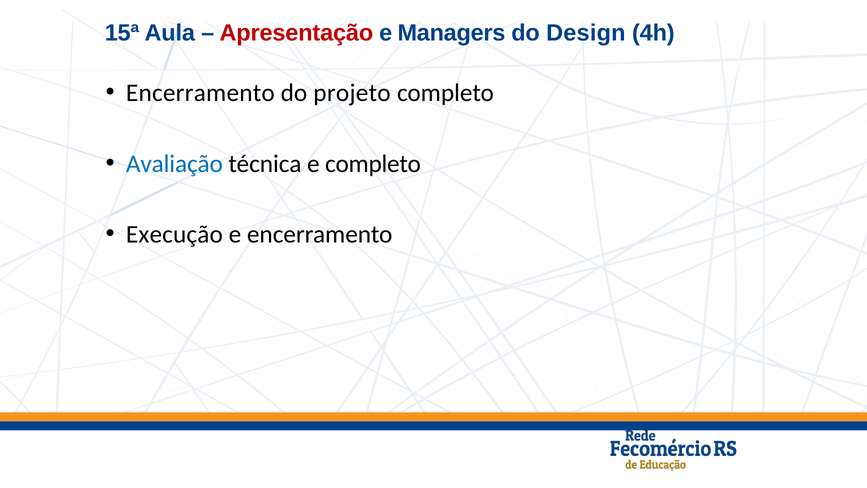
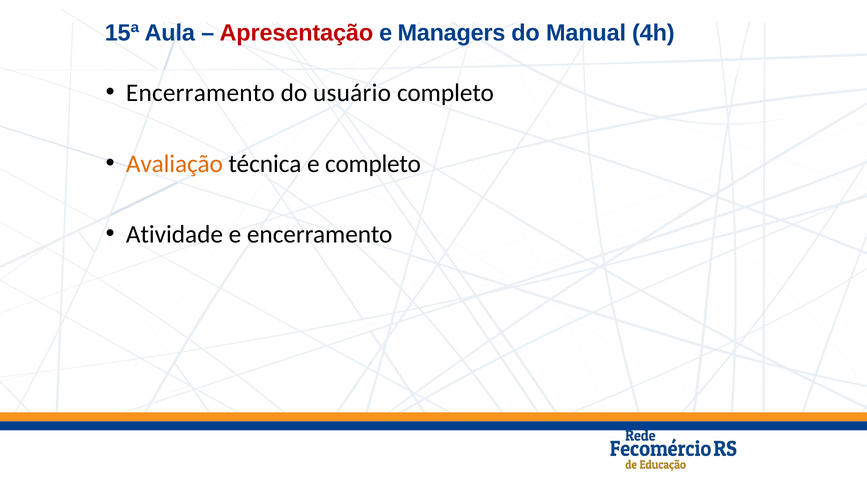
Design: Design -> Manual
projeto: projeto -> usuário
Avaliação colour: blue -> orange
Execução: Execução -> Atividade
